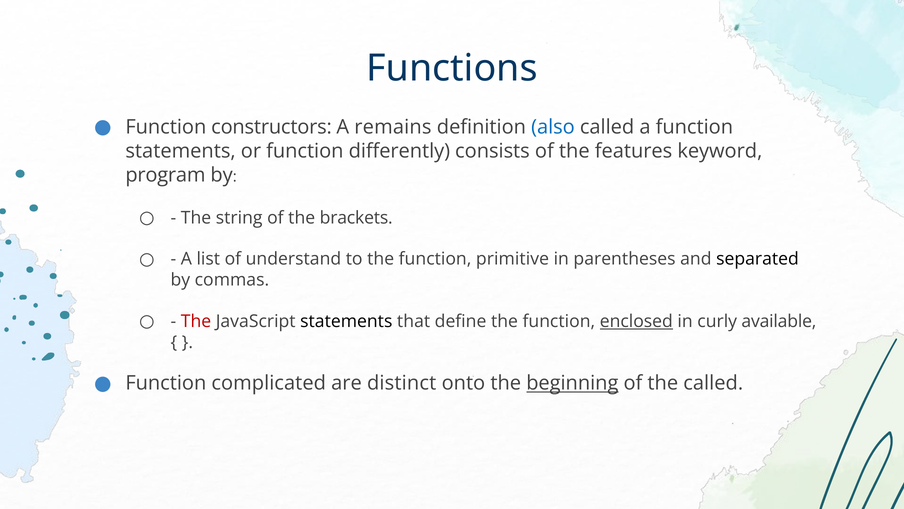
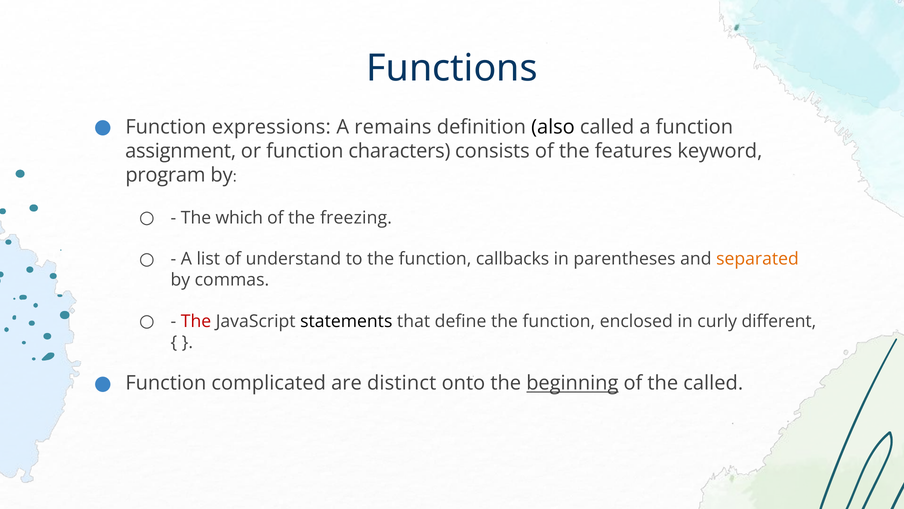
constructors: constructors -> expressions
also colour: blue -> black
statements at (181, 151): statements -> assignment
differently: differently -> characters
string: string -> which
brackets: brackets -> freezing
primitive: primitive -> callbacks
separated colour: black -> orange
enclosed underline: present -> none
available: available -> different
